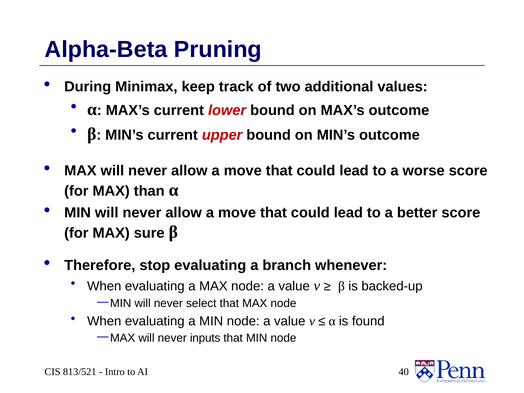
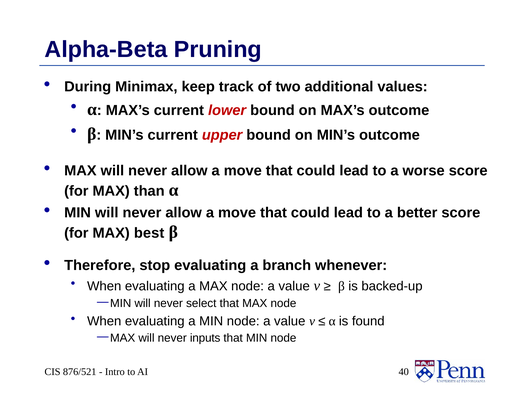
sure: sure -> best
813/521: 813/521 -> 876/521
